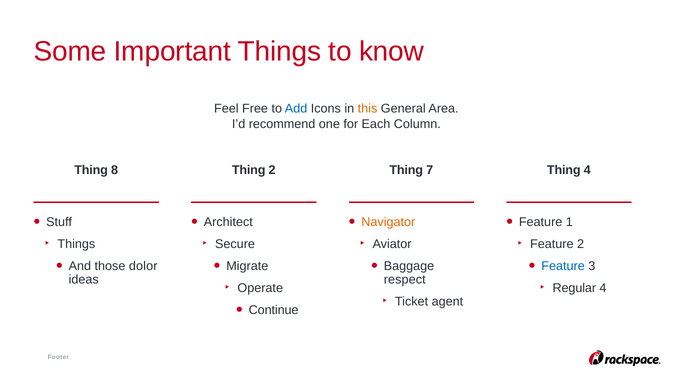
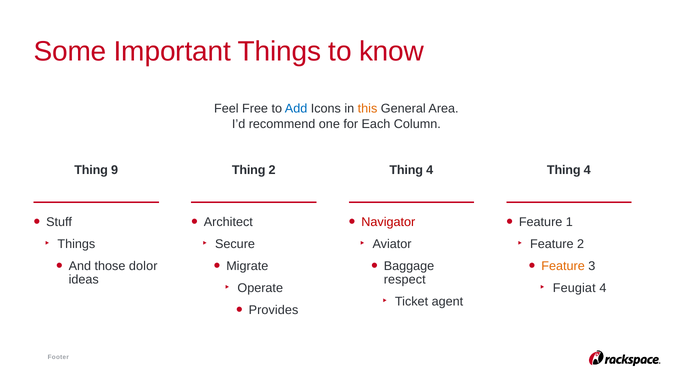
8: 8 -> 9
2 Thing 7: 7 -> 4
Navigator colour: orange -> red
Feature at (563, 266) colour: blue -> orange
Regular: Regular -> Feugiat
Continue: Continue -> Provides
